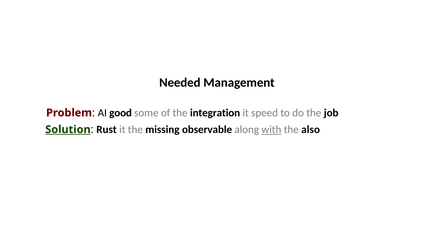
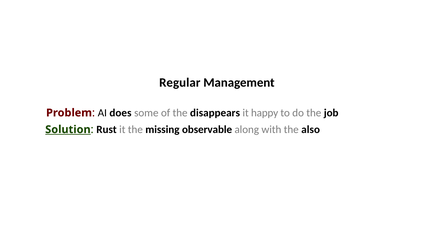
Needed: Needed -> Regular
good: good -> does
integration: integration -> disappears
speed: speed -> happy
with underline: present -> none
